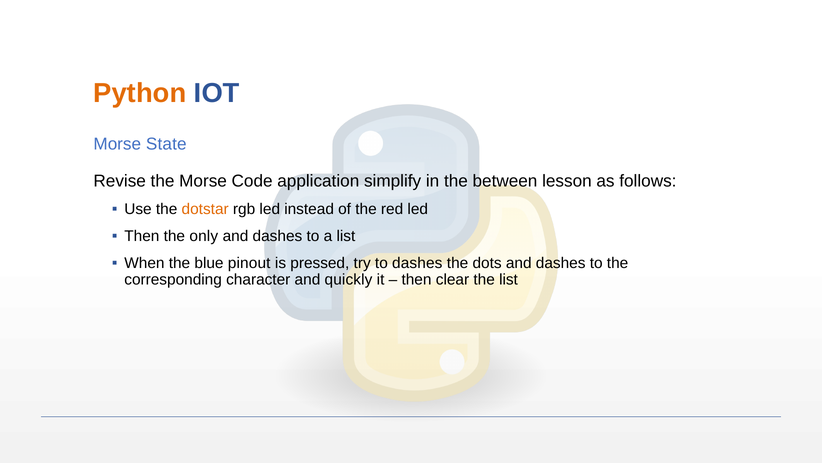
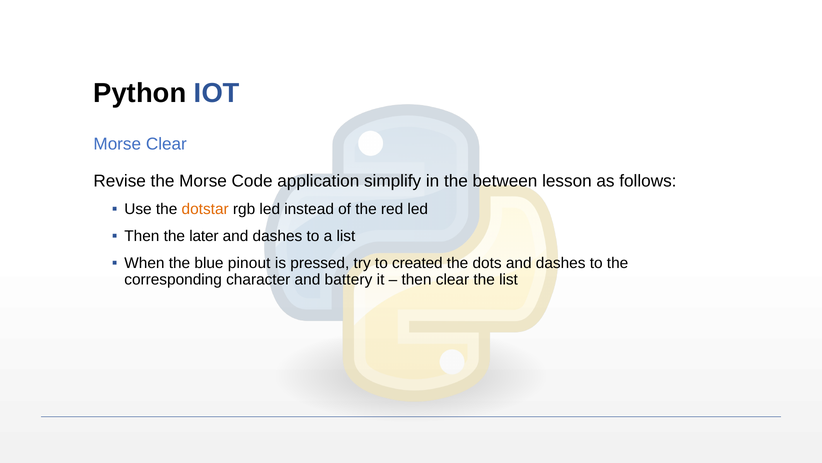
Python colour: orange -> black
Morse State: State -> Clear
only: only -> later
to dashes: dashes -> created
quickly: quickly -> battery
